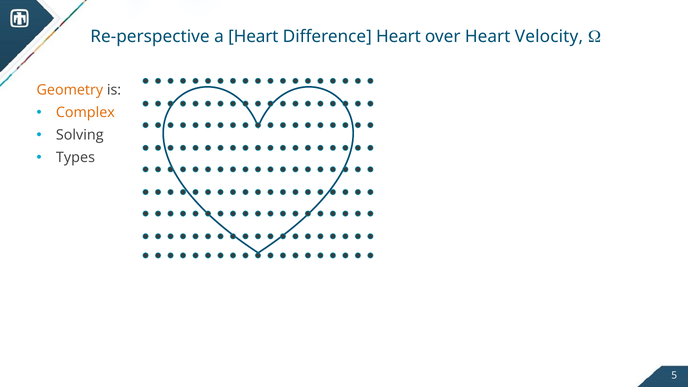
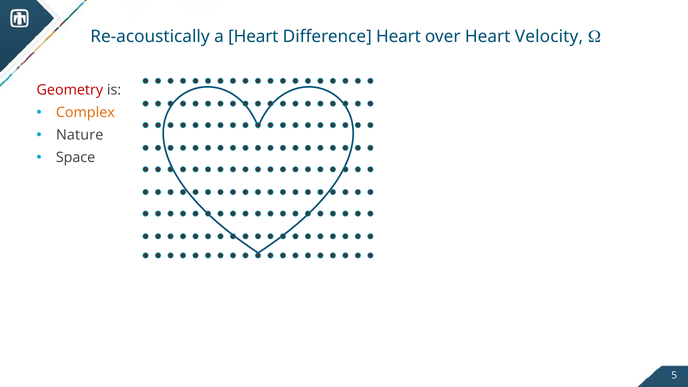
Re-perspective: Re-perspective -> Re-acoustically
Geometry colour: orange -> red
Solving: Solving -> Nature
Types: Types -> Space
